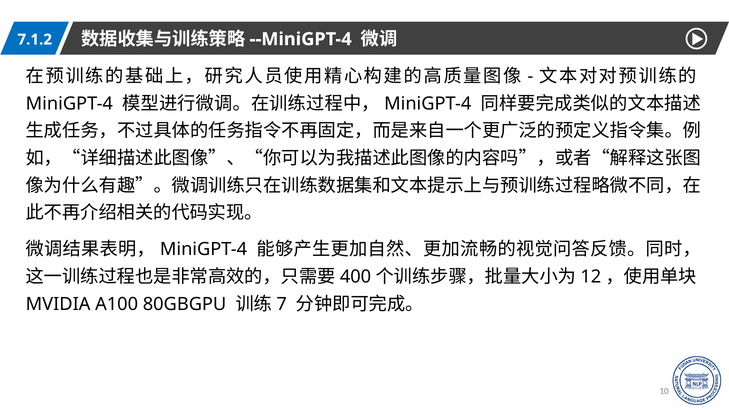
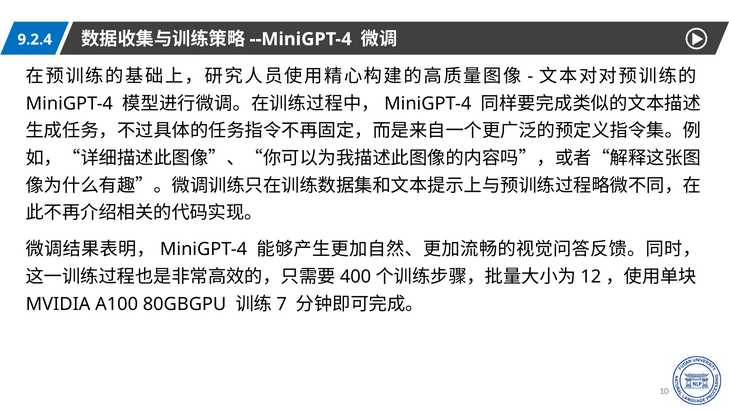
7.1.2: 7.1.2 -> 9.2.4
